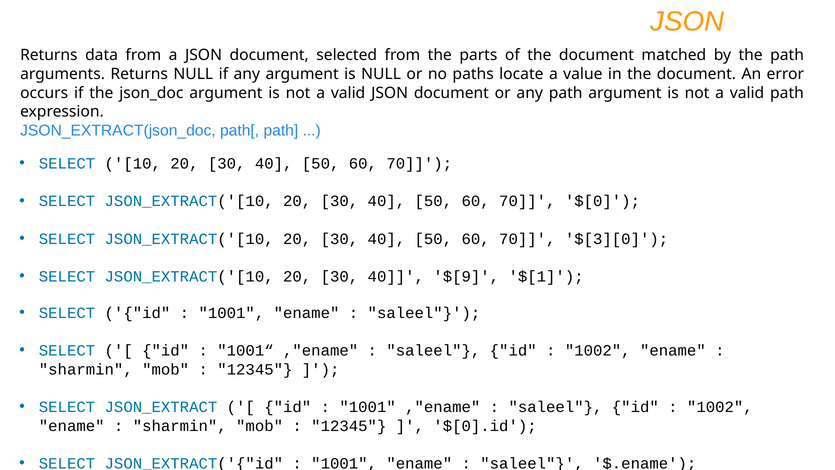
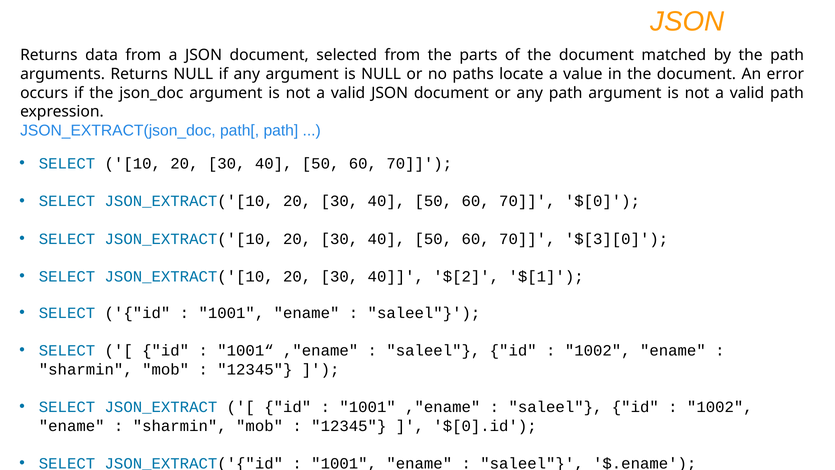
$[9: $[9 -> $[2
